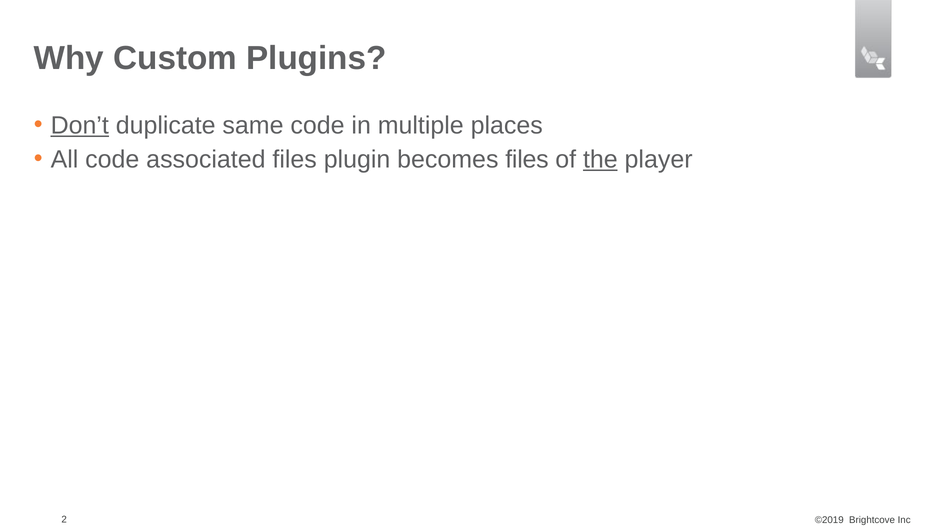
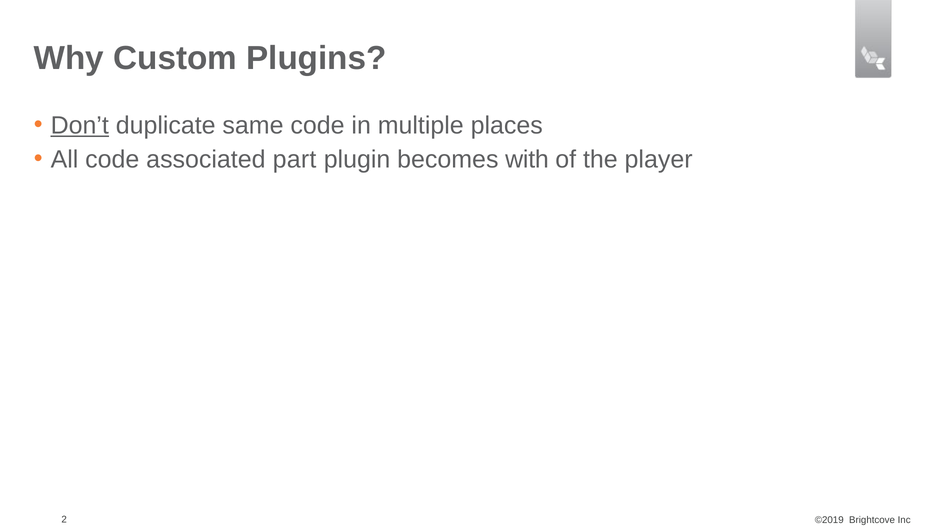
associated files: files -> part
becomes files: files -> with
the underline: present -> none
